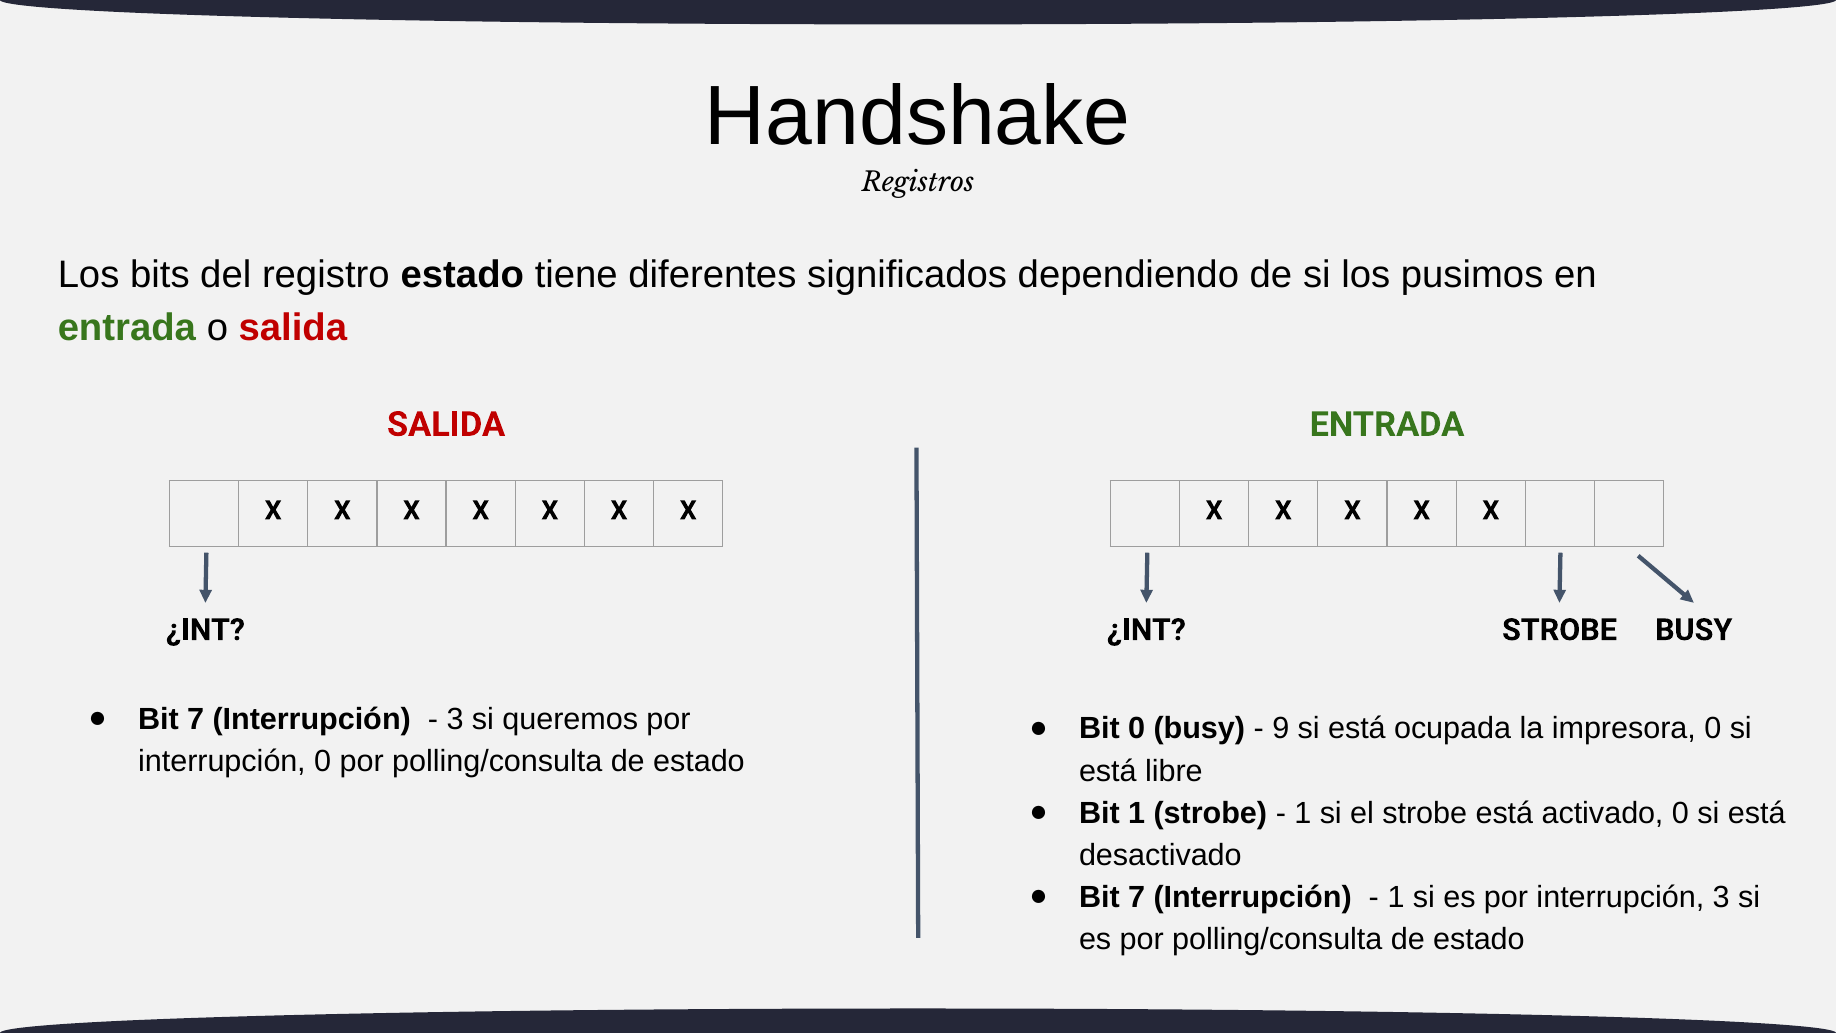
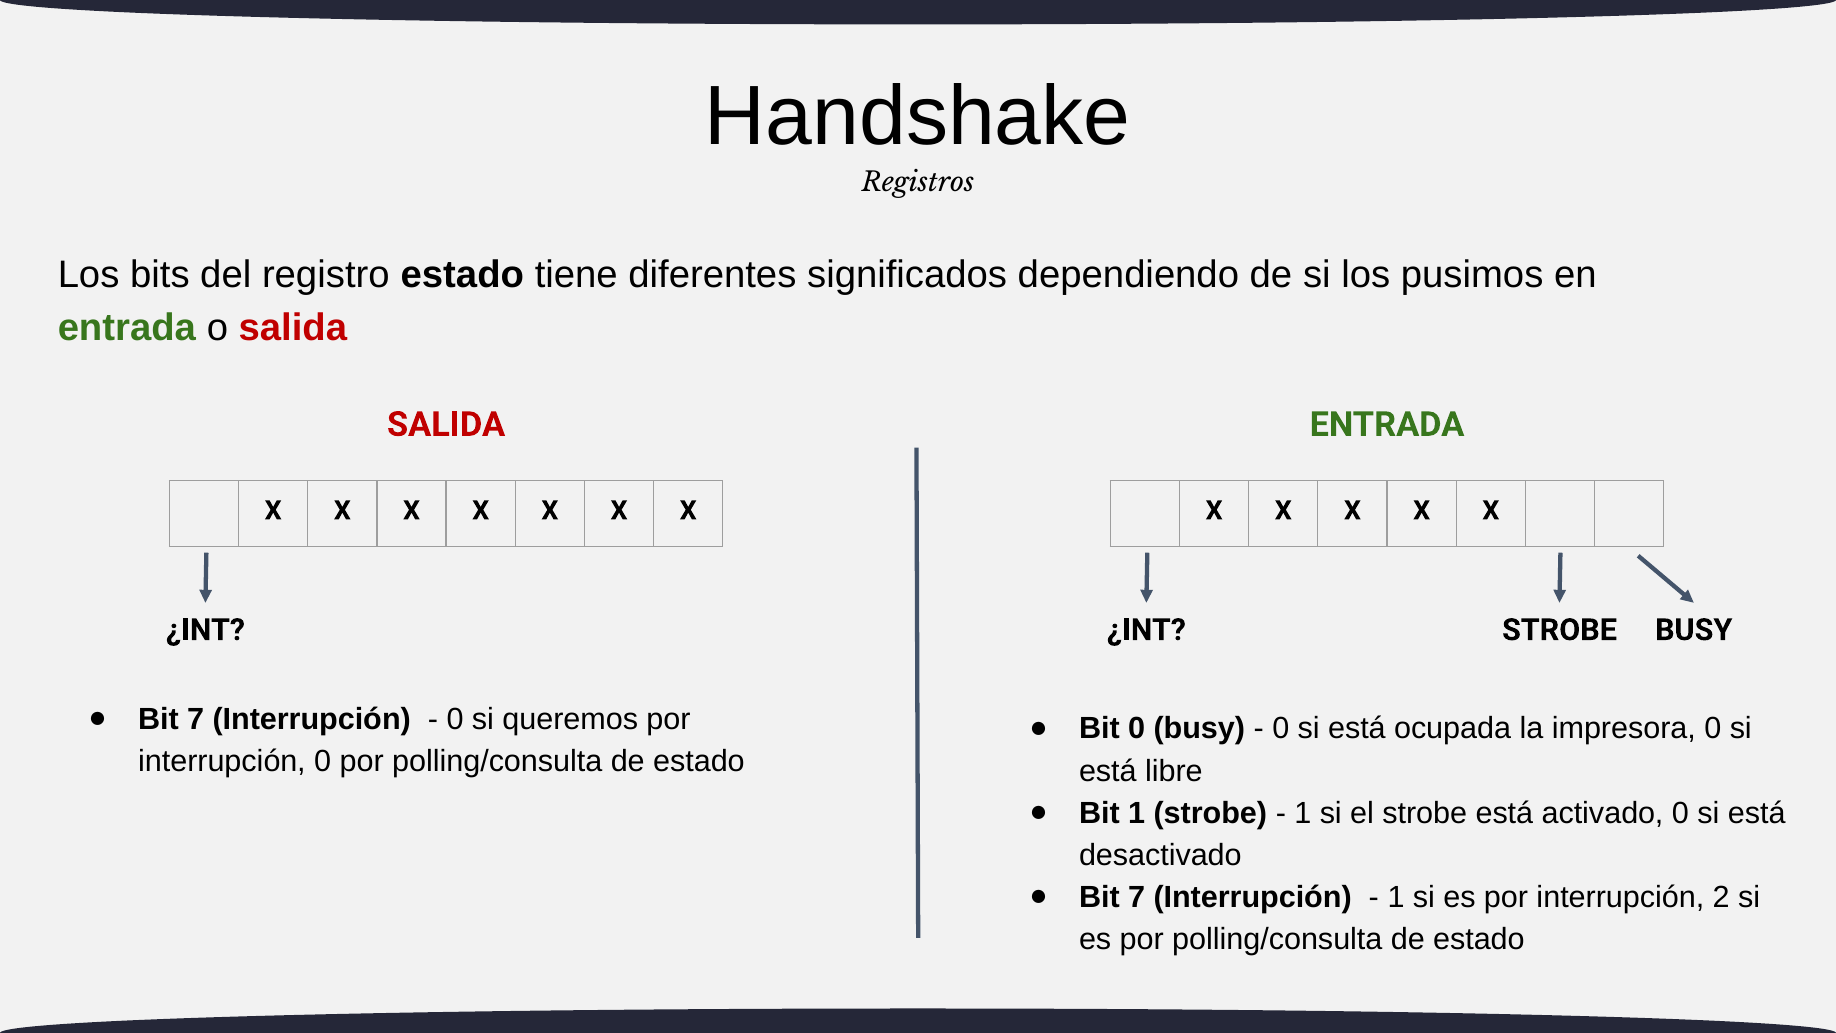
3 at (455, 719): 3 -> 0
9 at (1281, 729): 9 -> 0
interrupción 3: 3 -> 2
